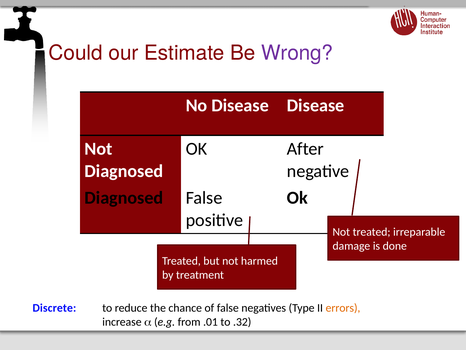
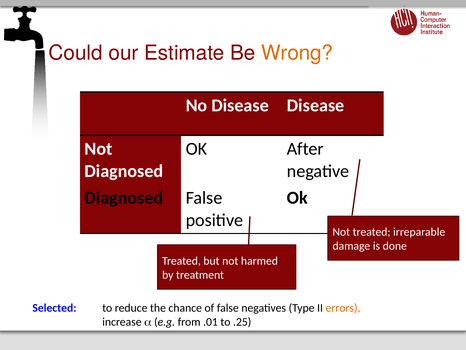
Wrong colour: purple -> orange
Discrete: Discrete -> Selected
.32: .32 -> .25
